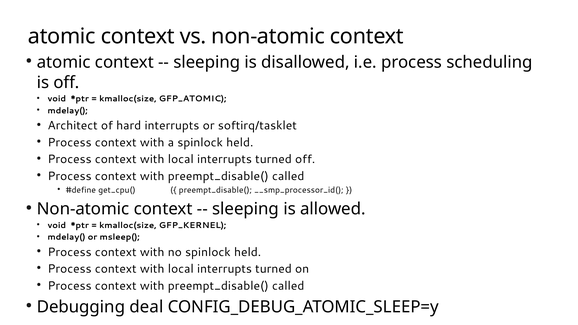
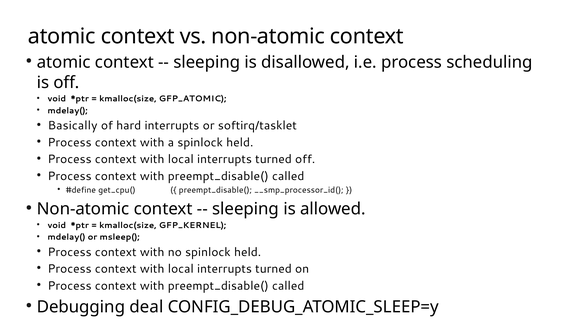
Architect: Architect -> Basically
